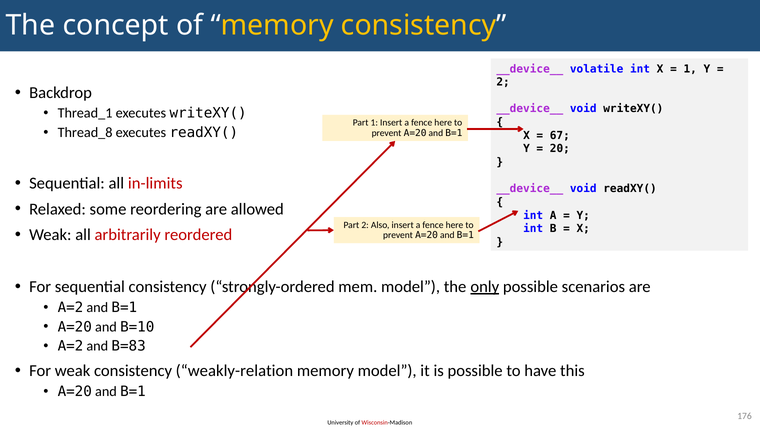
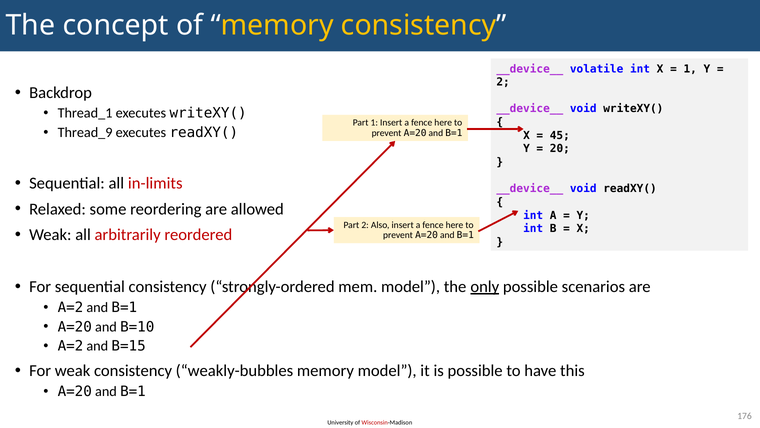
Thread_8: Thread_8 -> Thread_9
67: 67 -> 45
B=83: B=83 -> B=15
weakly-relation: weakly-relation -> weakly-bubbles
